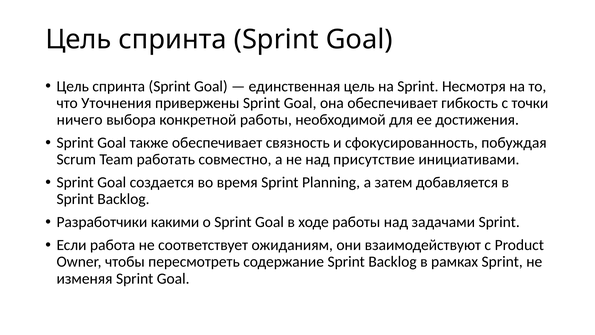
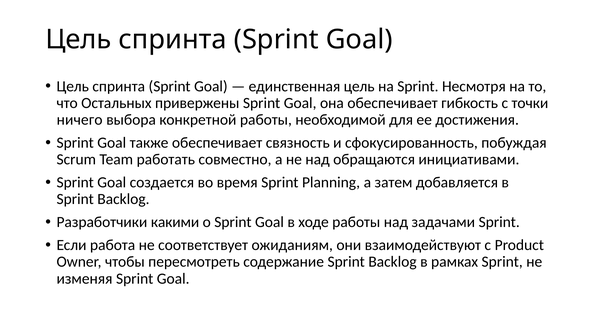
Уточнения: Уточнения -> Остальных
присутствие: присутствие -> обращаются
